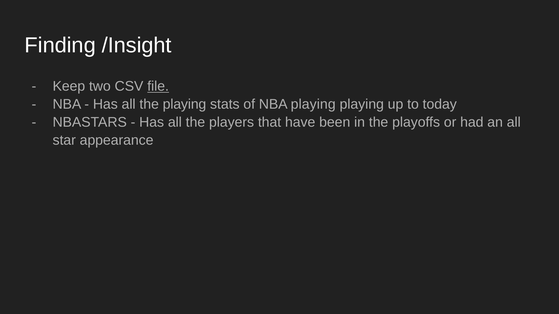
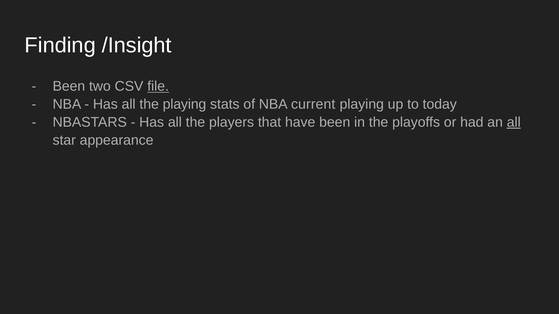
Keep at (69, 86): Keep -> Been
NBA playing: playing -> current
all at (514, 122) underline: none -> present
